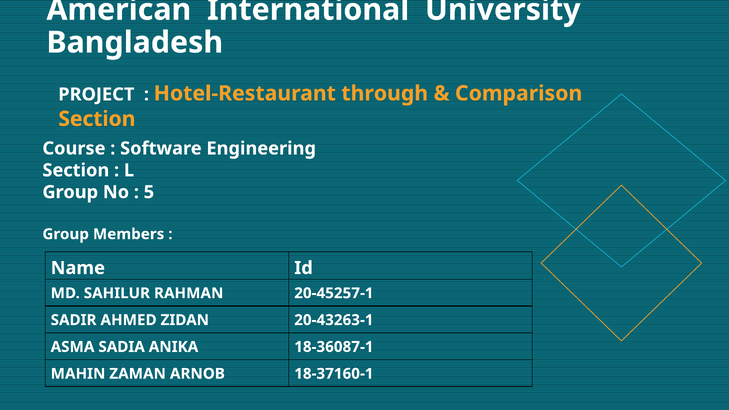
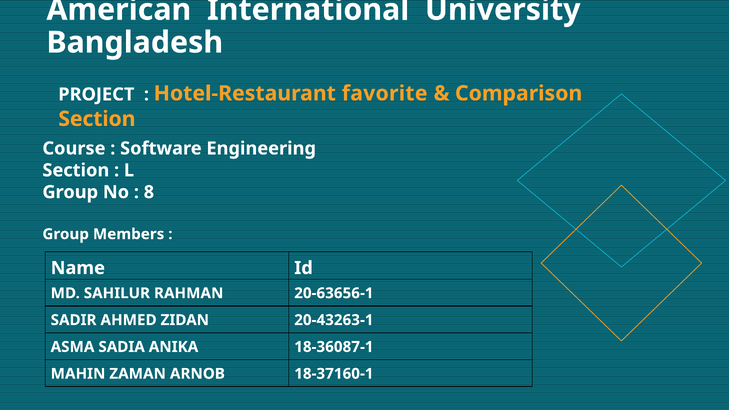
through: through -> favorite
5: 5 -> 8
20-45257-1: 20-45257-1 -> 20-63656-1
